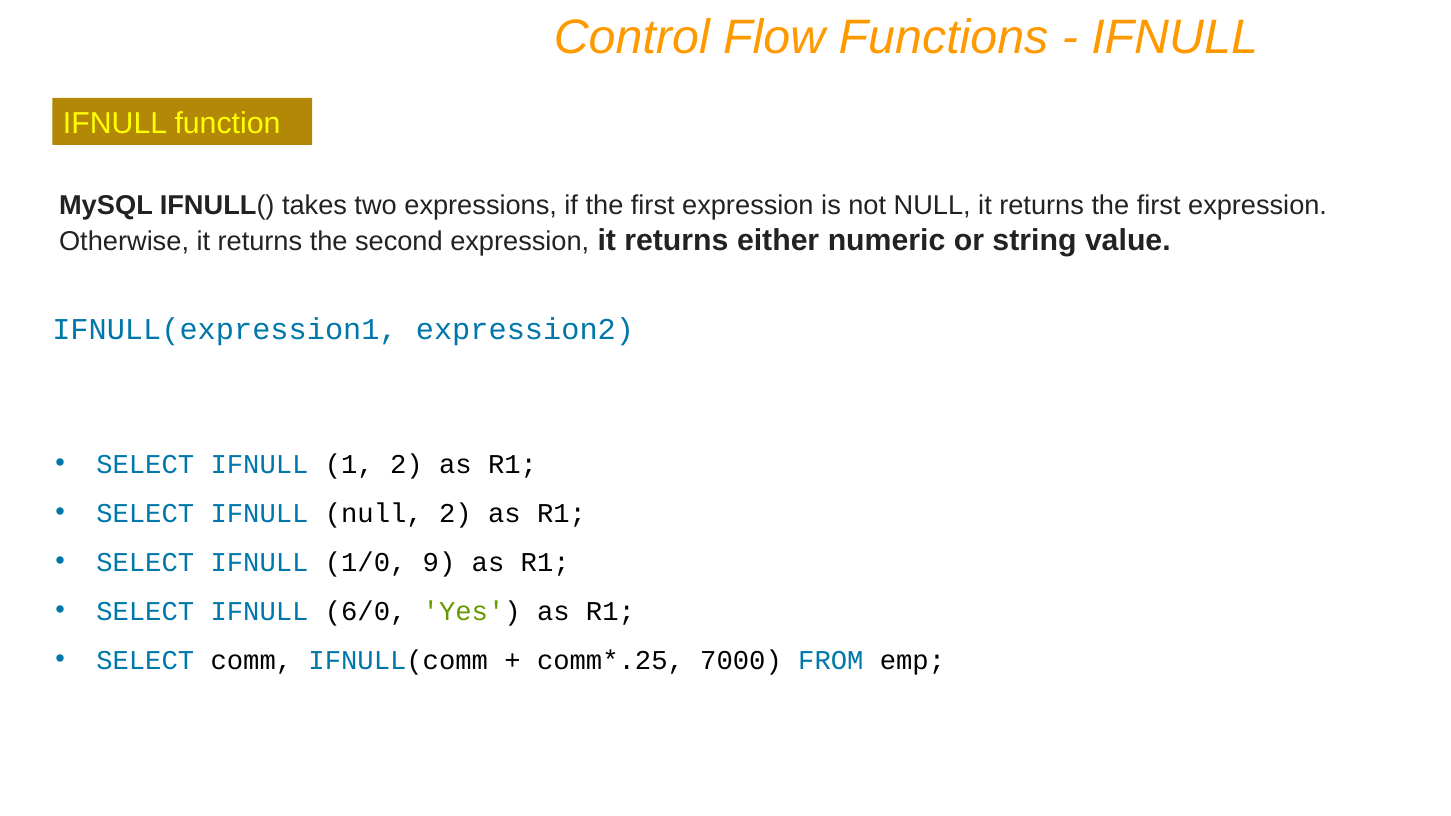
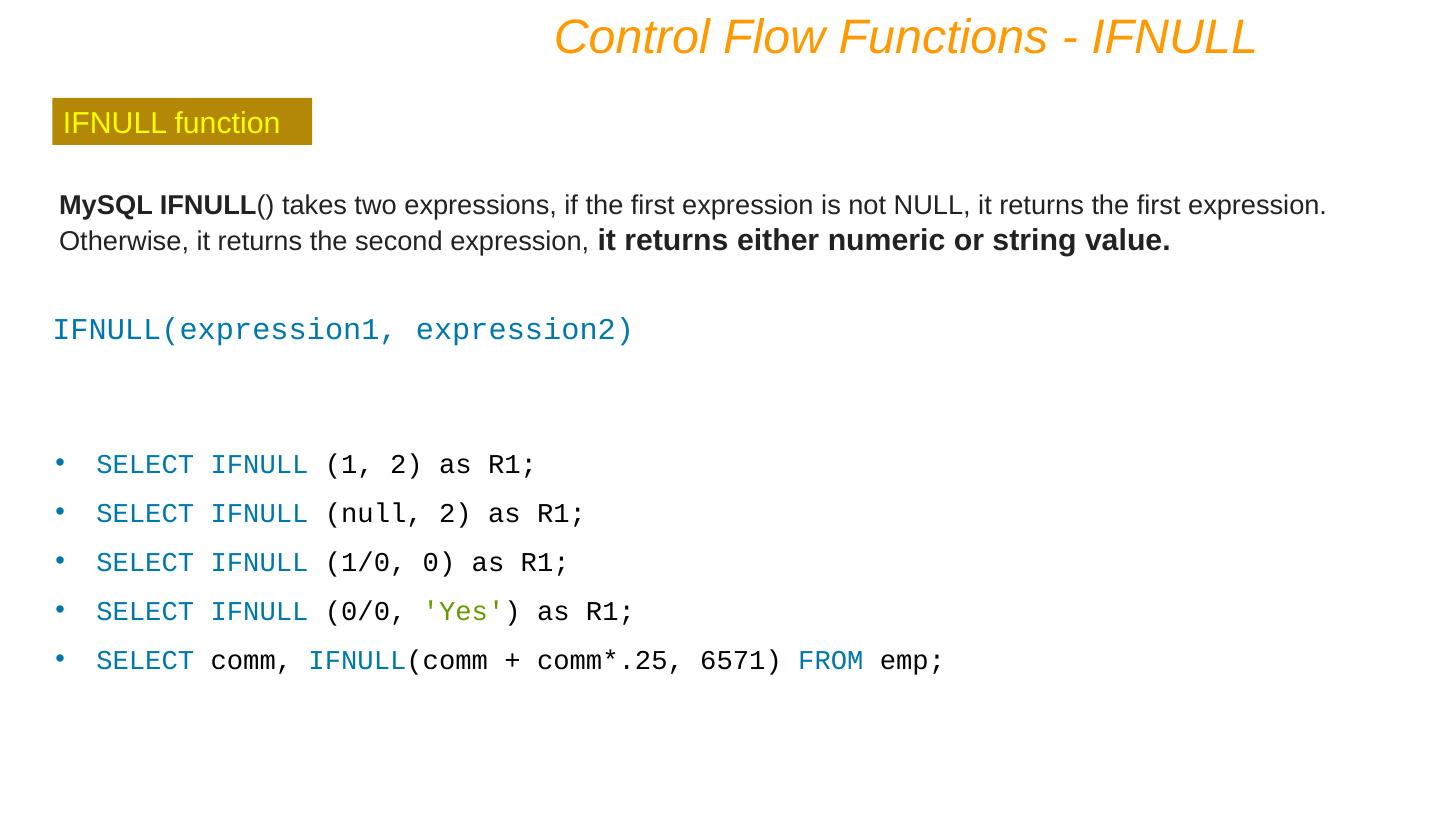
9: 9 -> 0
6/0: 6/0 -> 0/0
7000: 7000 -> 6571
